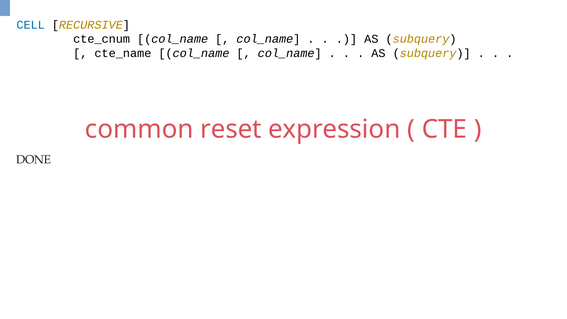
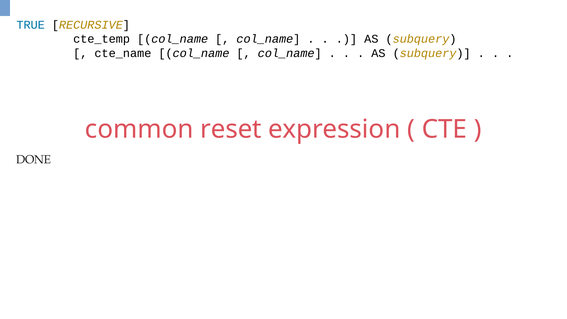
CELL: CELL -> TRUE
cte_cnum: cte_cnum -> cte_temp
